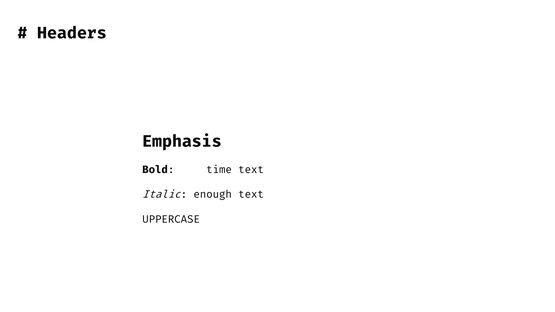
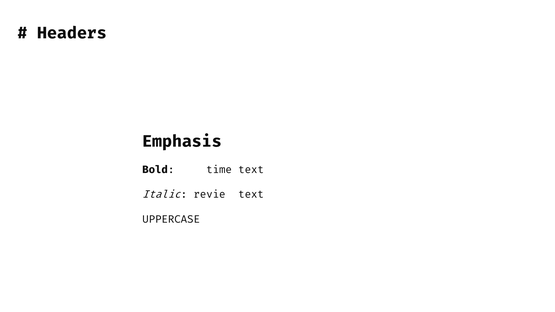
enough: enough -> review
